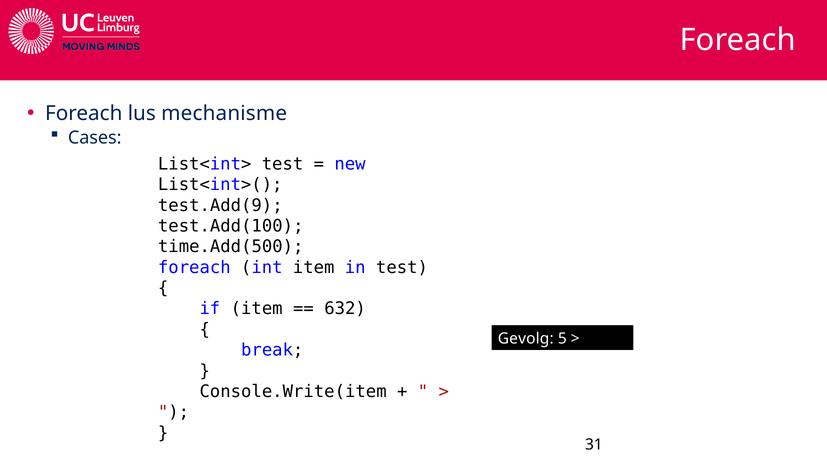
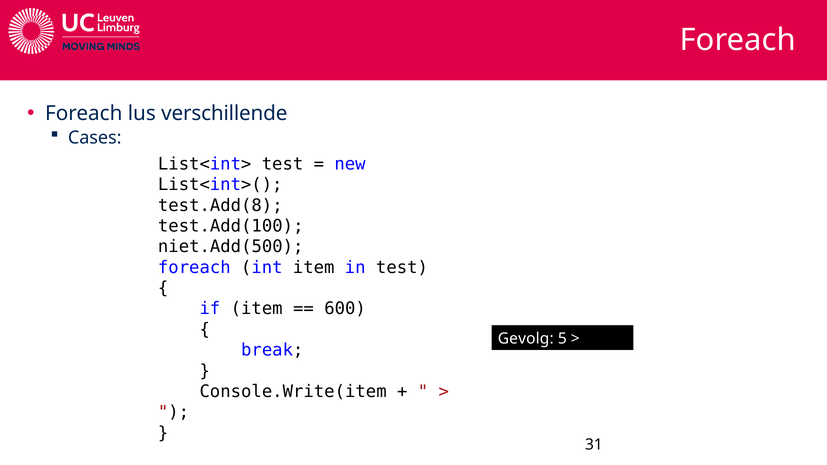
mechanisme: mechanisme -> verschillende
test.Add(9: test.Add(9 -> test.Add(8
time.Add(500: time.Add(500 -> niet.Add(500
632: 632 -> 600
